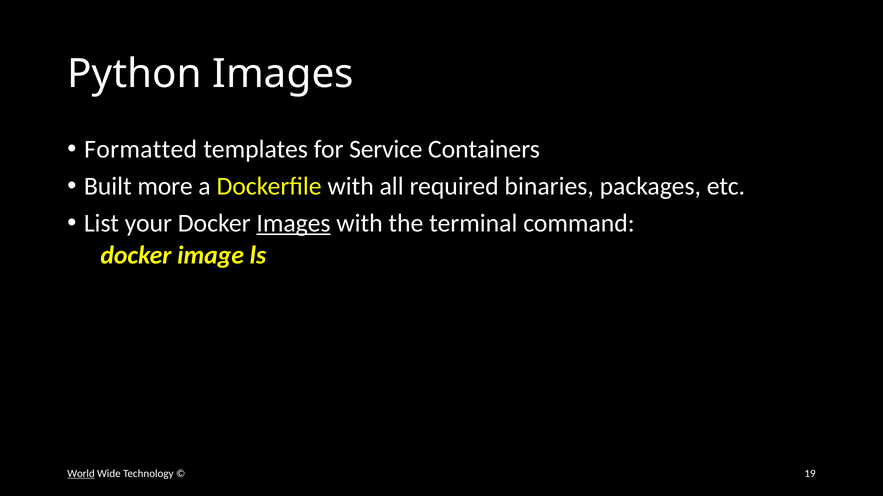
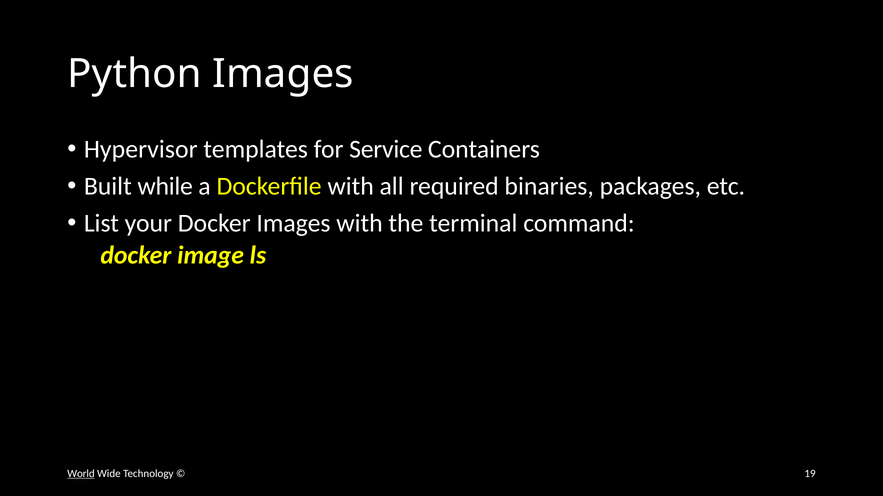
Formatted: Formatted -> Hypervisor
more: more -> while
Images at (294, 223) underline: present -> none
